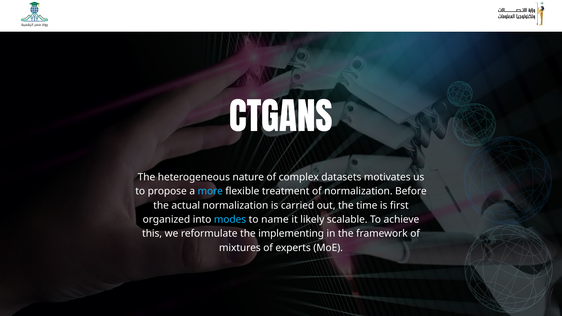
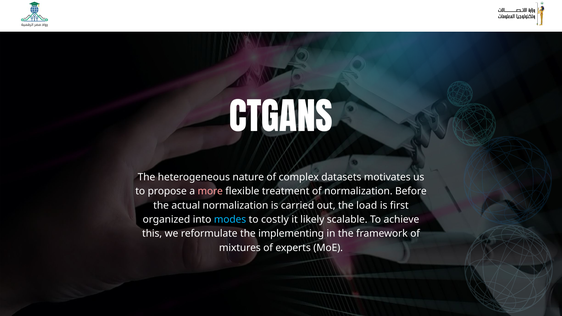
more colour: light blue -> pink
time: time -> load
name: name -> costly
